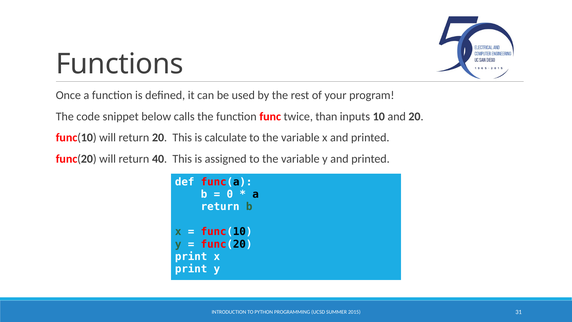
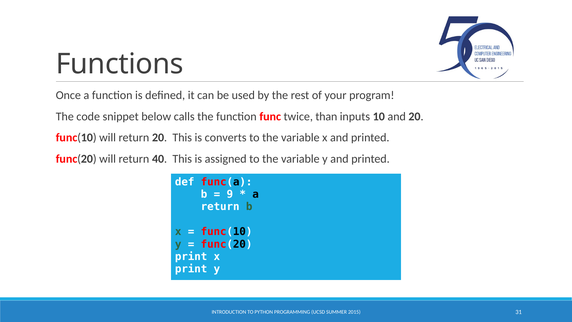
calculate: calculate -> converts
0: 0 -> 9
